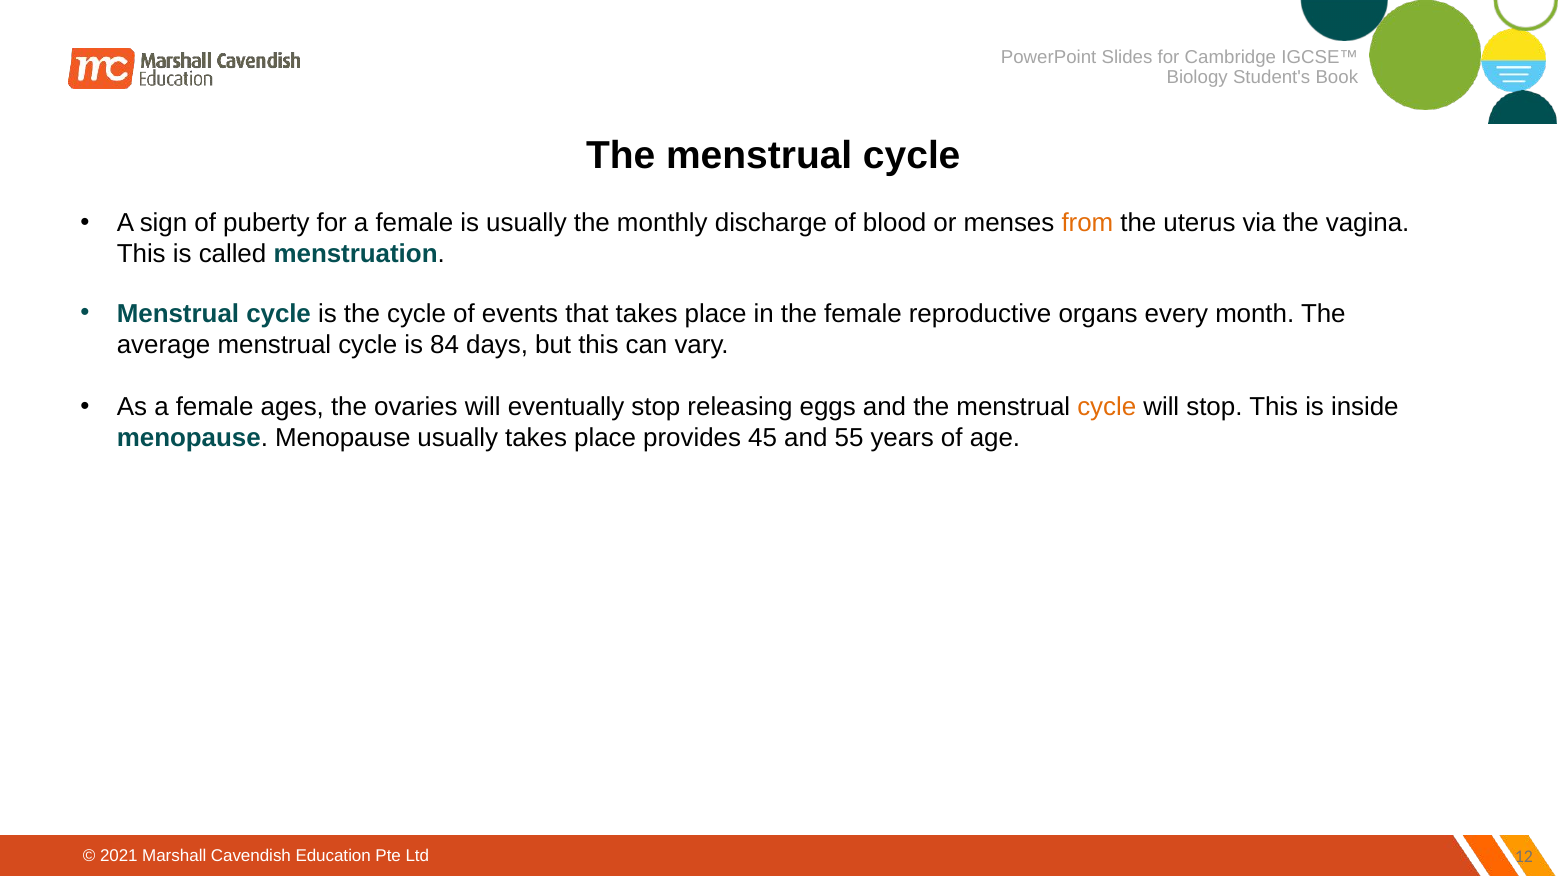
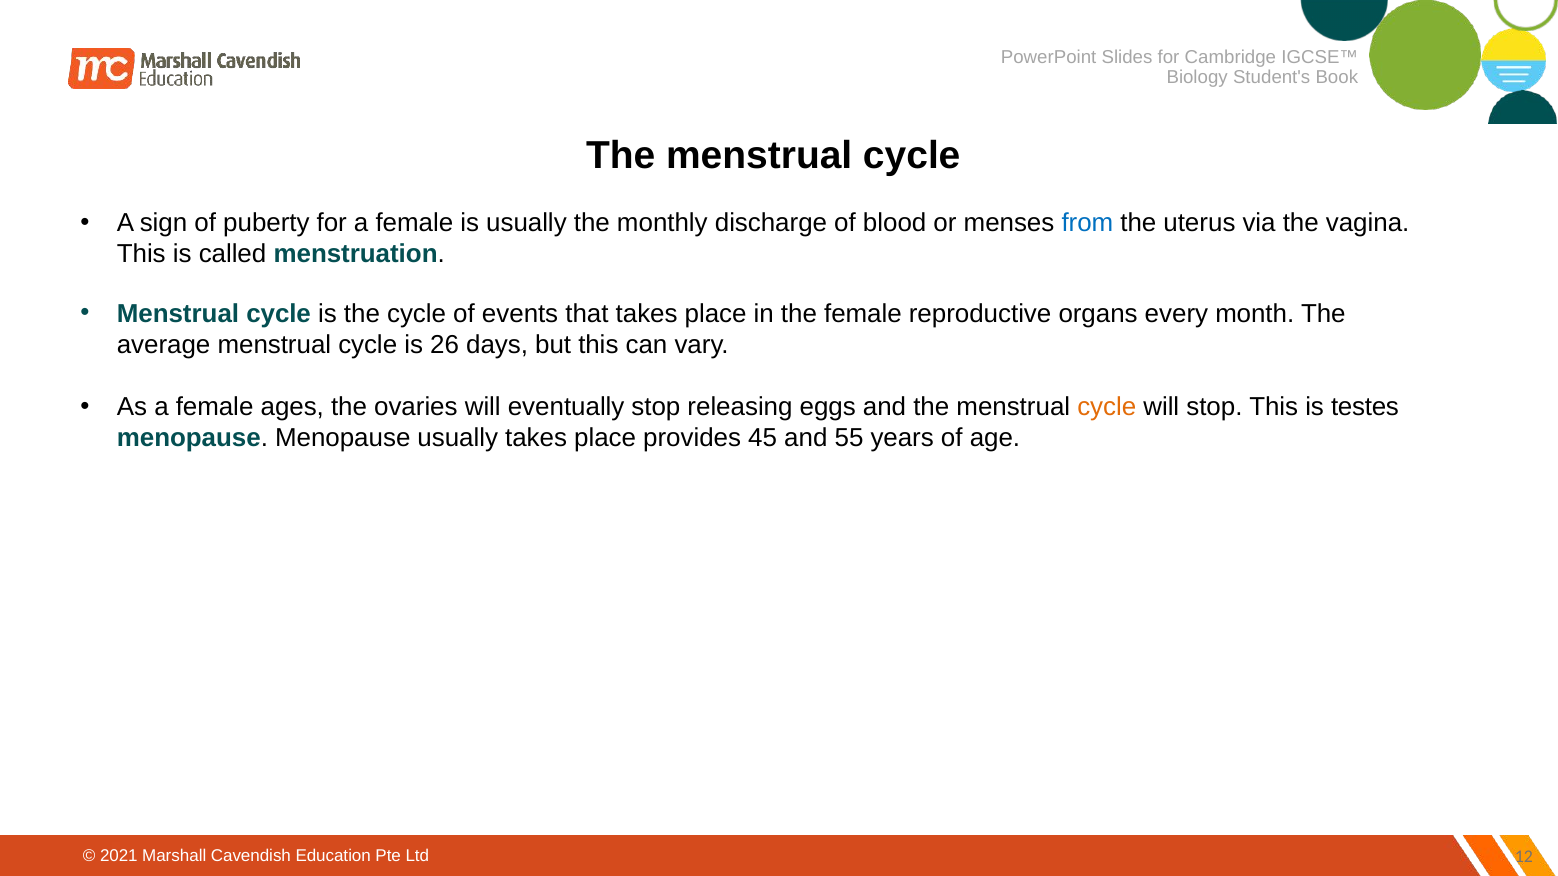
from colour: orange -> blue
84: 84 -> 26
inside: inside -> testes
